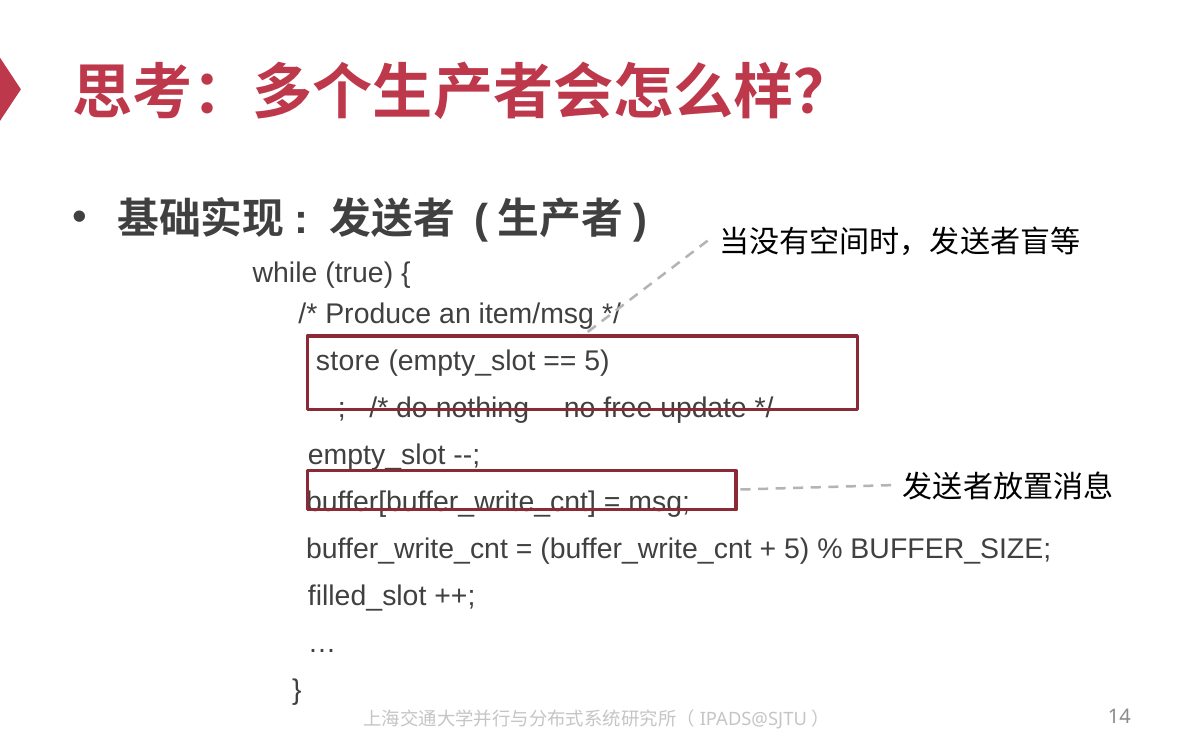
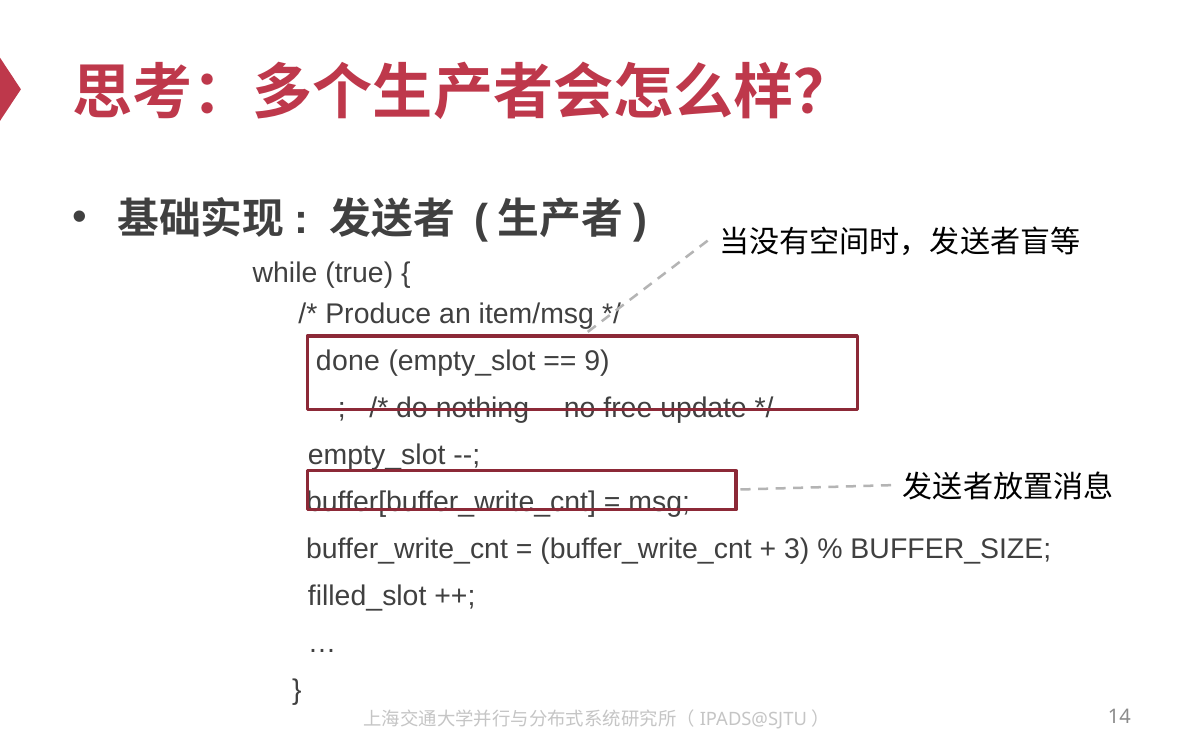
store: store -> done
5 at (597, 361): 5 -> 9
5 at (797, 549): 5 -> 3
